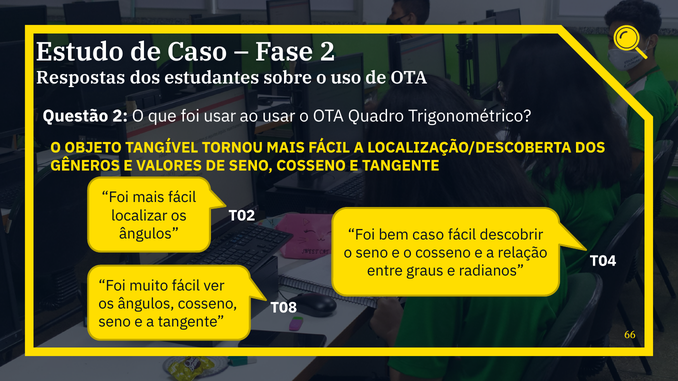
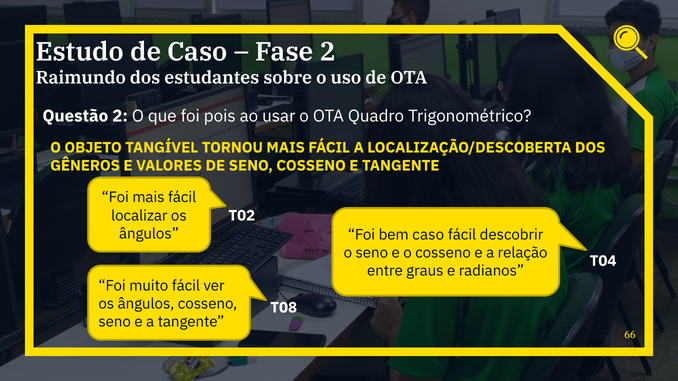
Respostas: Respostas -> Raimundo
foi usar: usar -> pois
